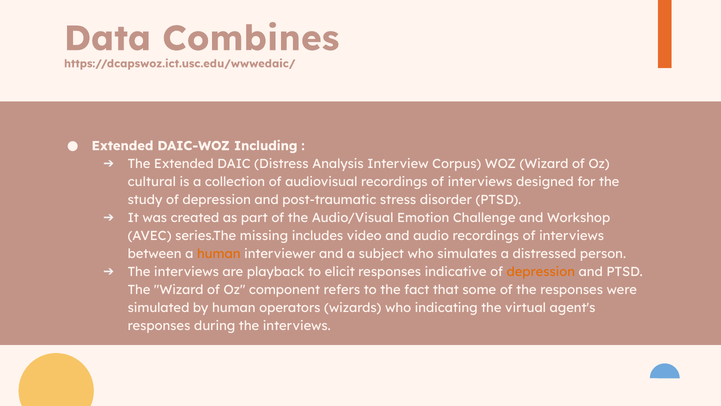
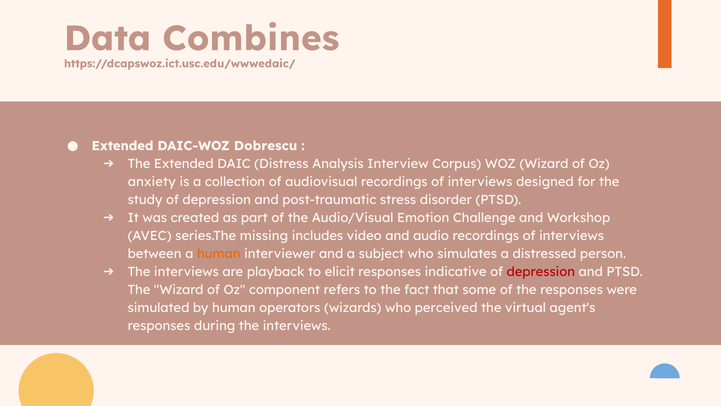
Including: Including -> Dobrescu
cultural: cultural -> anxiety
depression at (541, 271) colour: orange -> red
indicating: indicating -> perceived
